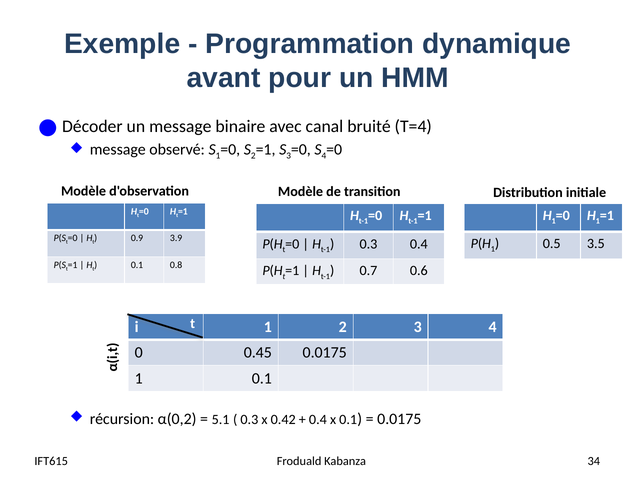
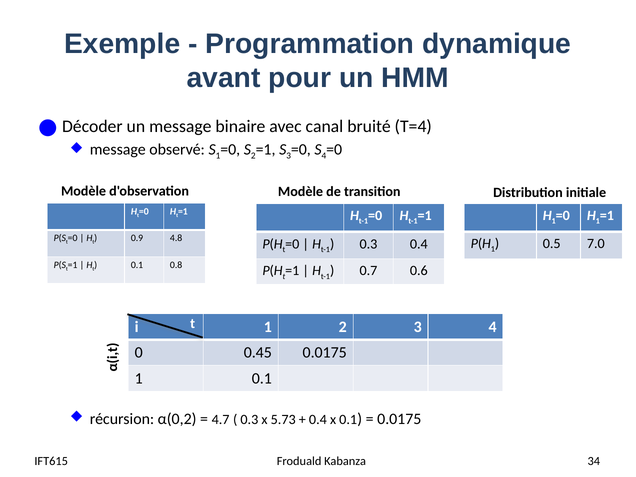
3.9: 3.9 -> 4.8
3.5: 3.5 -> 7.0
5.1: 5.1 -> 4.7
0.42: 0.42 -> 5.73
